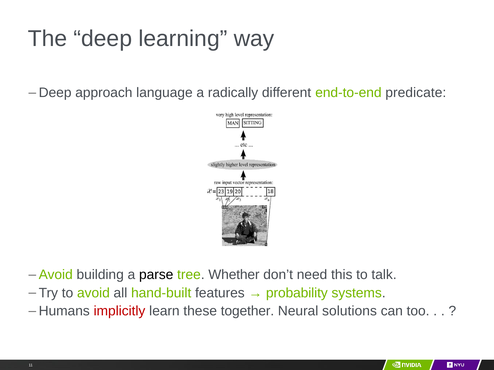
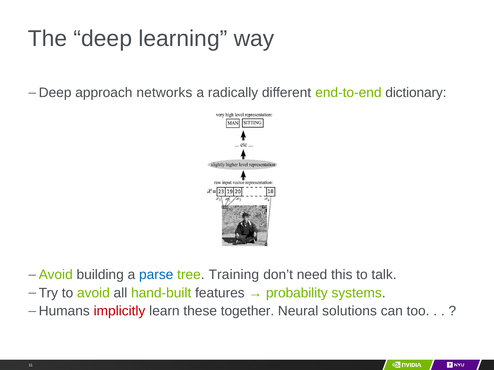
language: language -> networks
predicate: predicate -> dictionary
parse colour: black -> blue
Whether: Whether -> Training
